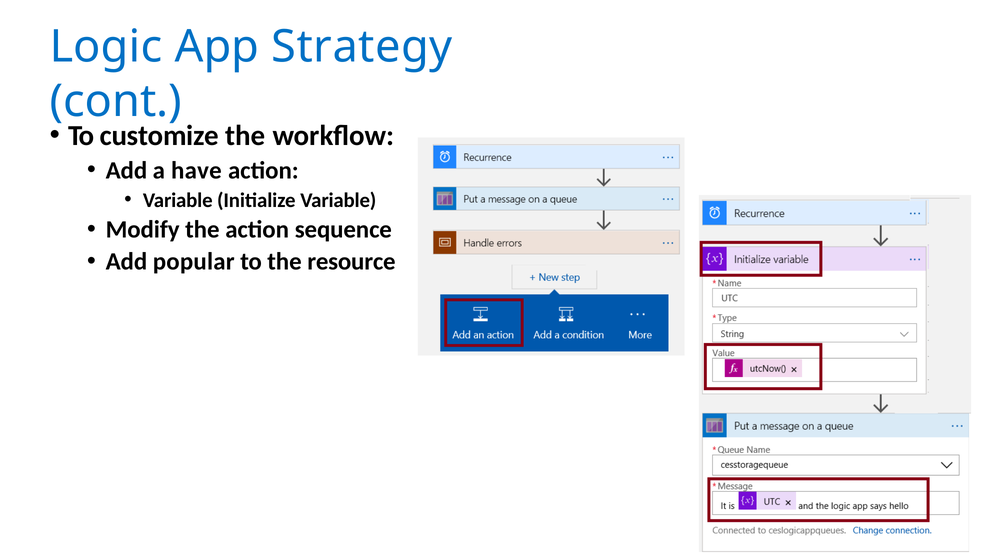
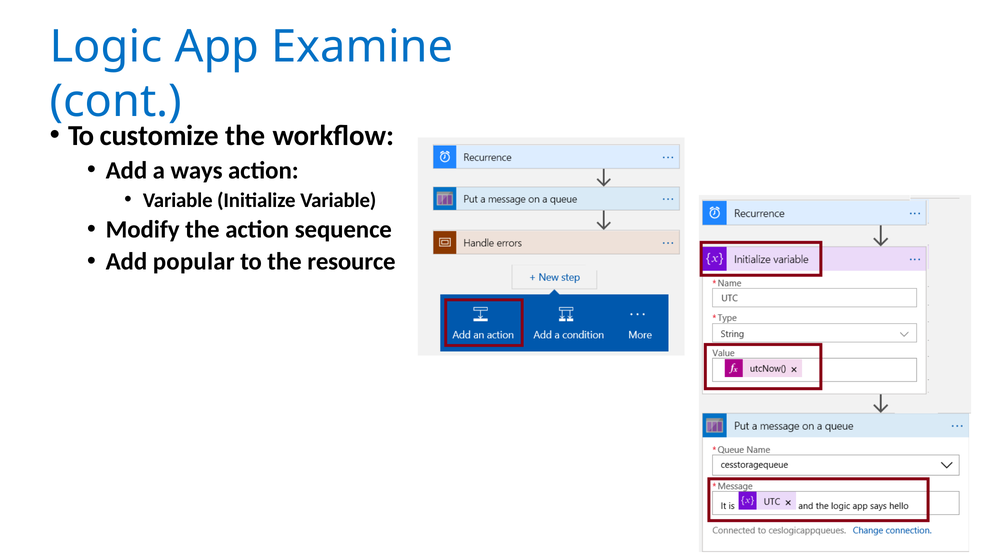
Strategy: Strategy -> Examine
have: have -> ways
